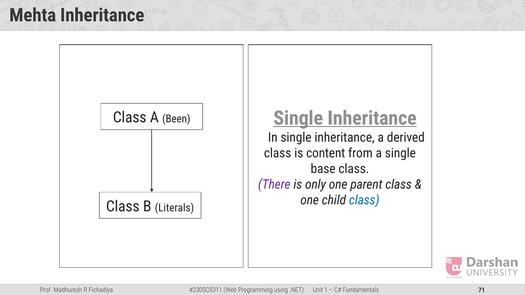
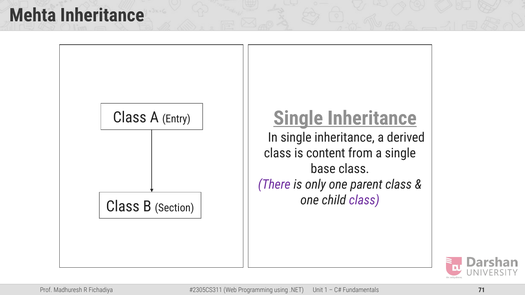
Been: Been -> Entry
class at (364, 200) colour: blue -> purple
Literals: Literals -> Section
